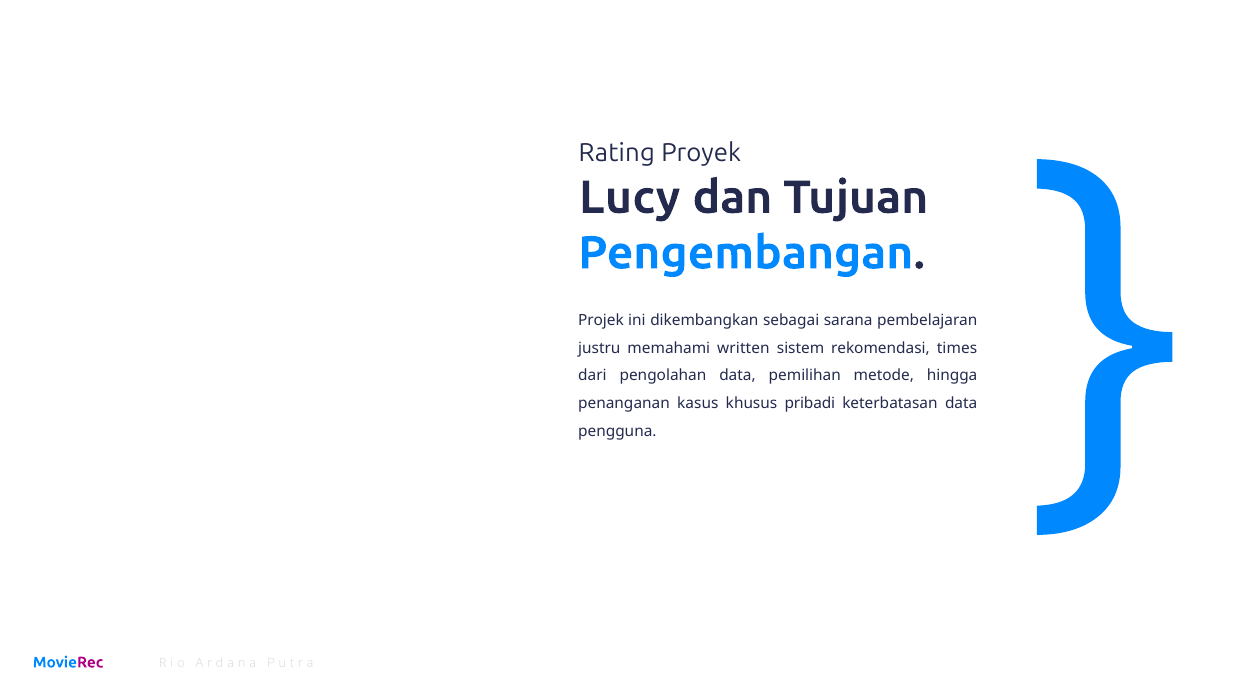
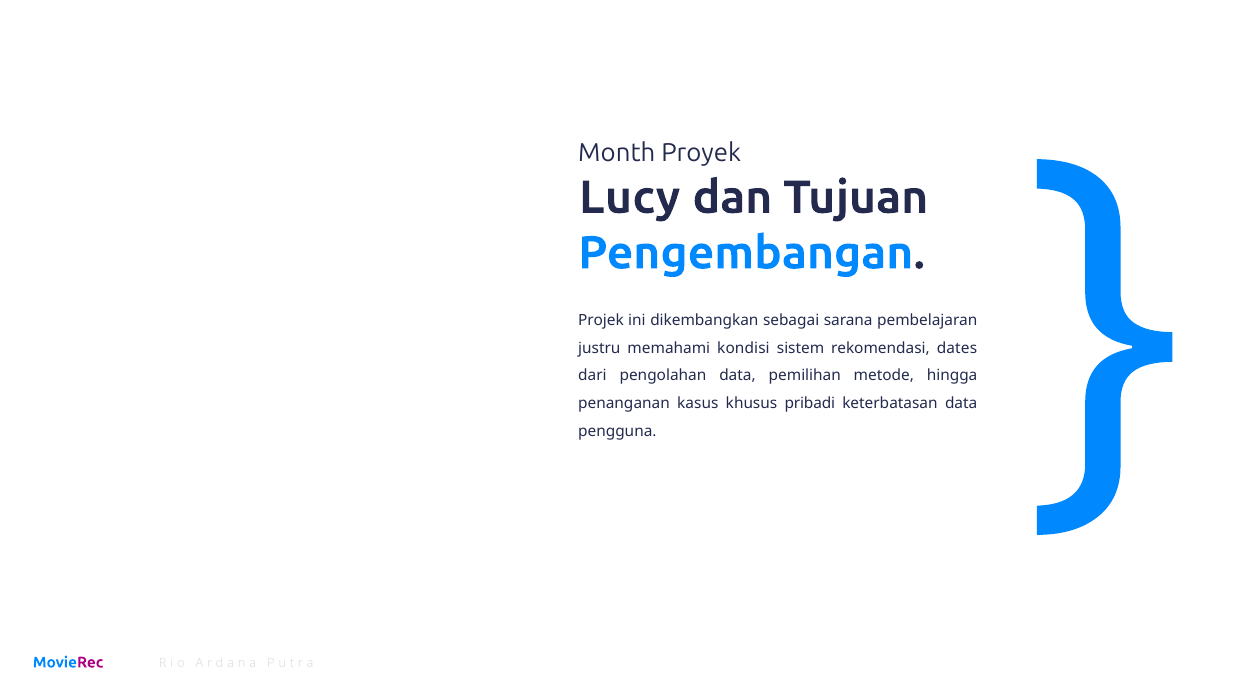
Rating: Rating -> Month
written: written -> kondisi
times: times -> dates
